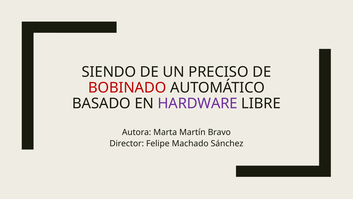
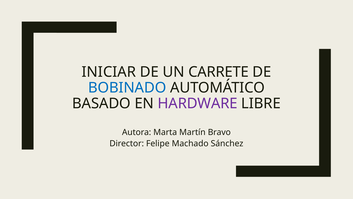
SIENDO: SIENDO -> INICIAR
PRECISO: PRECISO -> CARRETE
BOBINADO colour: red -> blue
